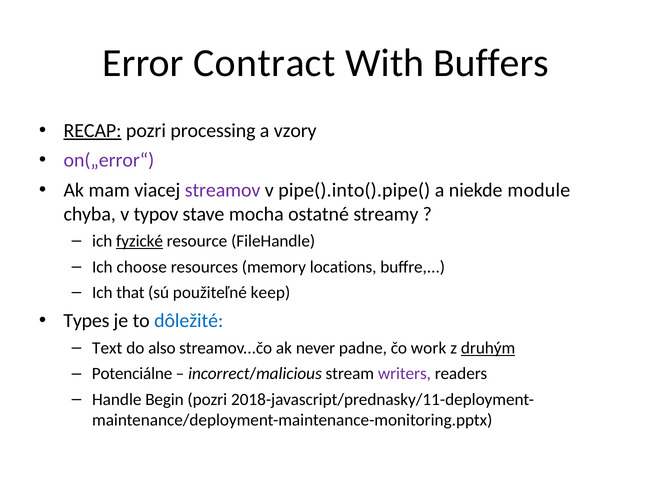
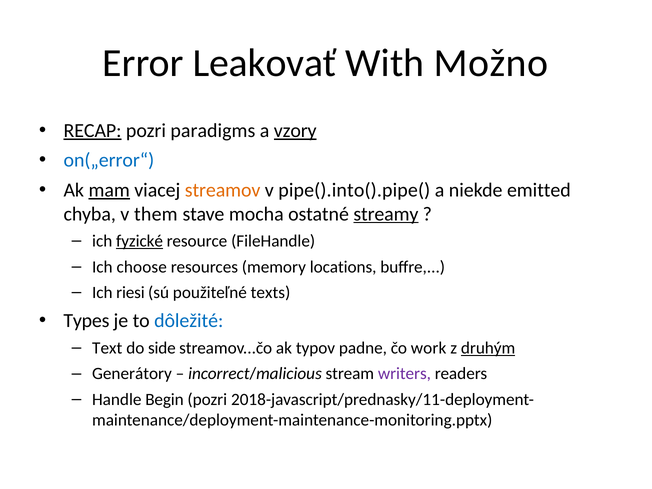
Contract: Contract -> Leakovať
Buffers: Buffers -> Možno
processing: processing -> paradigms
vzory underline: none -> present
on(„error“ colour: purple -> blue
mam underline: none -> present
streamov colour: purple -> orange
module: module -> emitted
typov: typov -> them
streamy underline: none -> present
that: that -> riesi
keep: keep -> texts
also: also -> side
never: never -> typov
Potenciálne: Potenciálne -> Generátory
